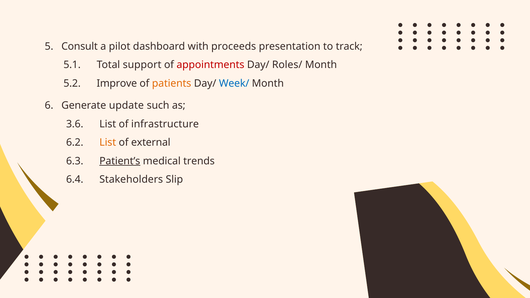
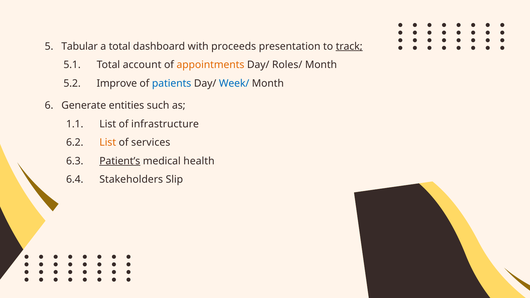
Consult: Consult -> Tabular
a pilot: pilot -> total
track underline: none -> present
support: support -> account
appointments colour: red -> orange
patients colour: orange -> blue
update: update -> entities
3.6: 3.6 -> 1.1
external: external -> services
trends: trends -> health
